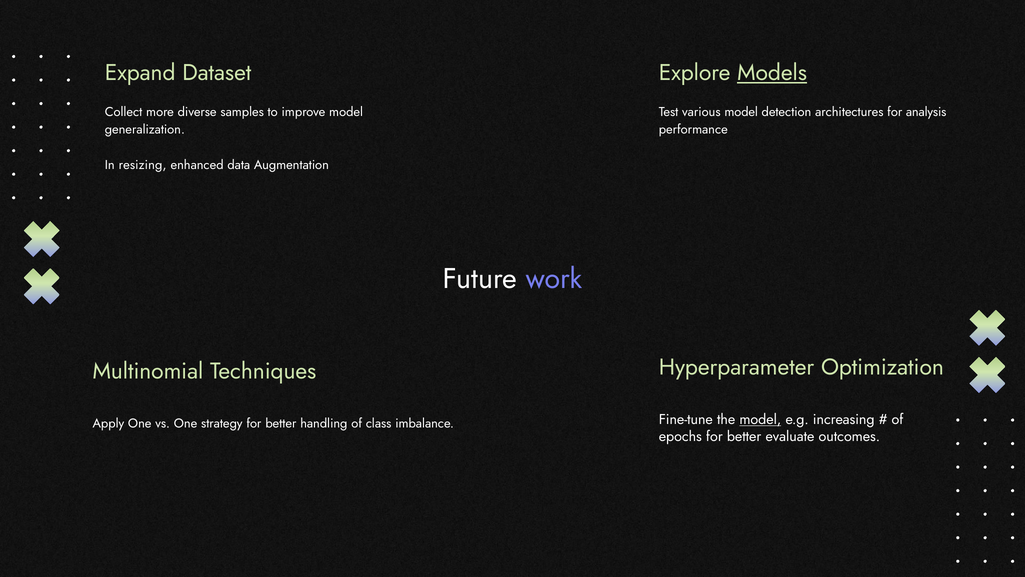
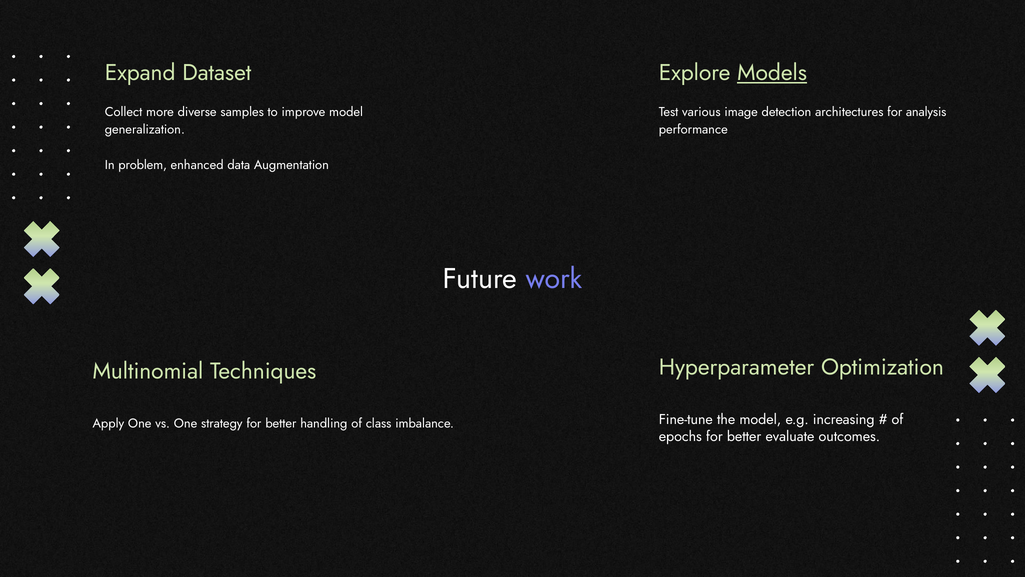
various model: model -> image
resizing: resizing -> problem
model at (760, 419) underline: present -> none
